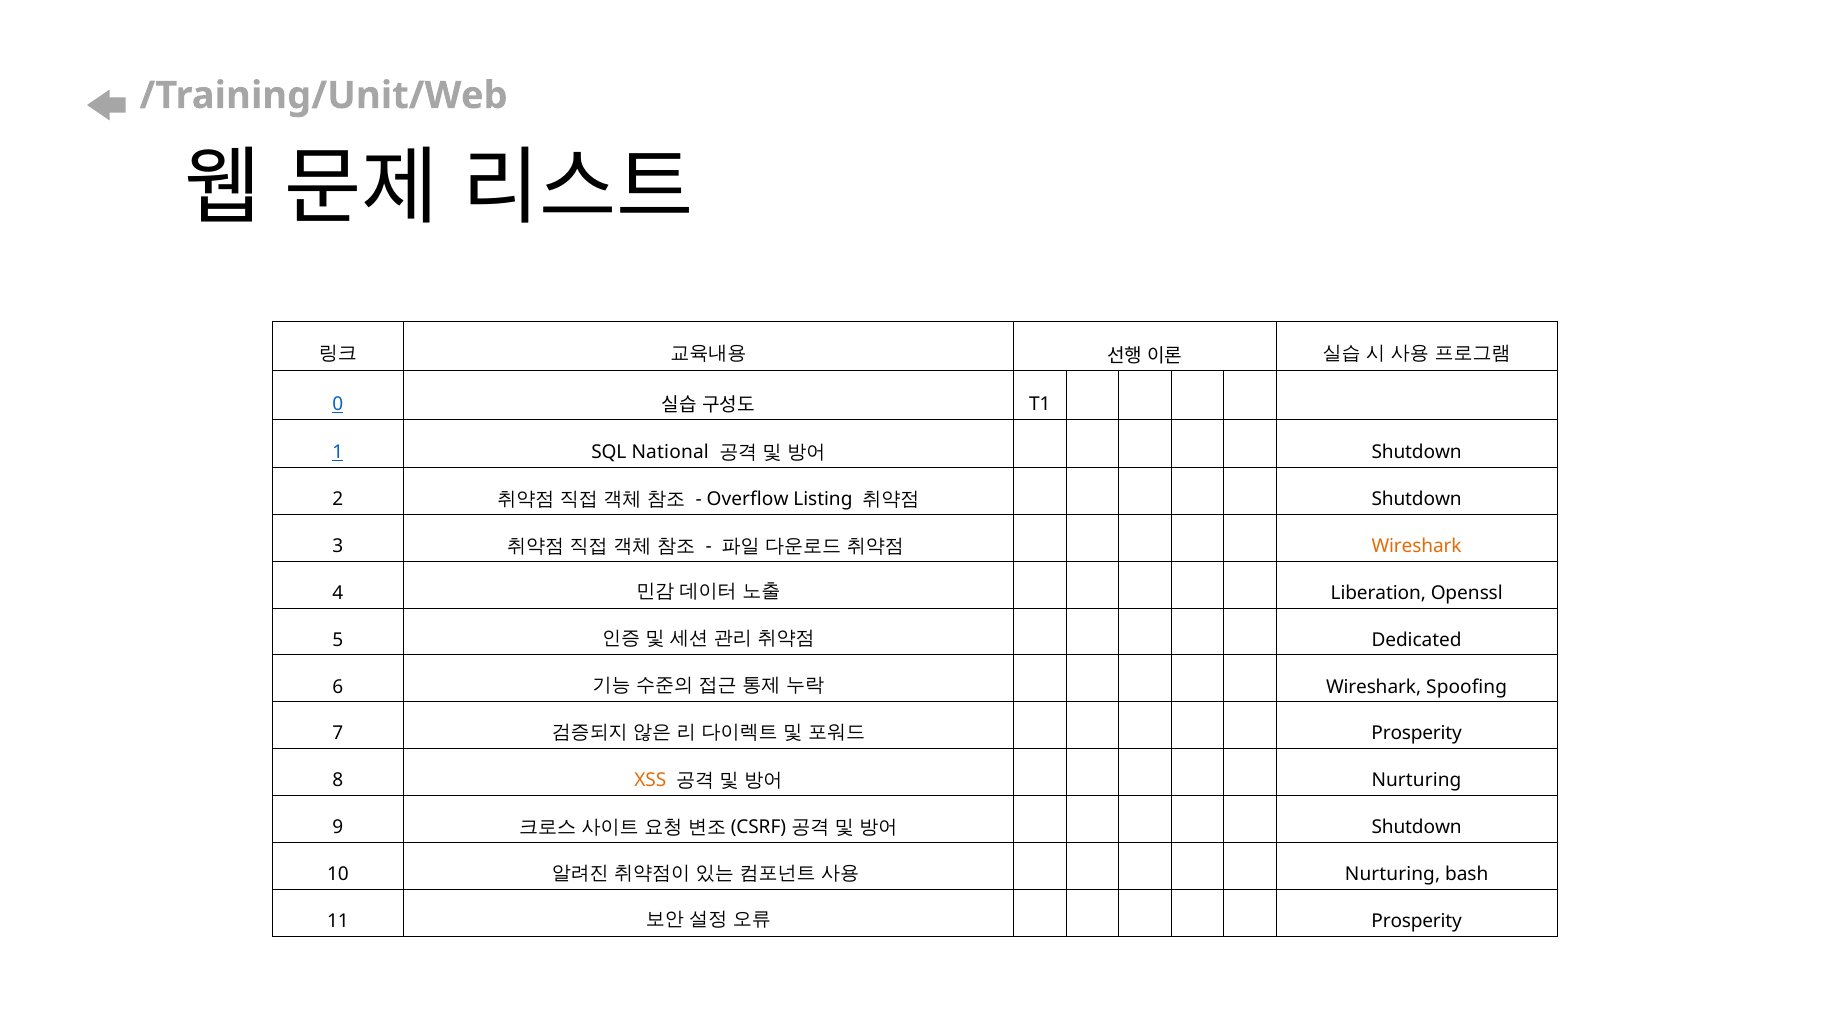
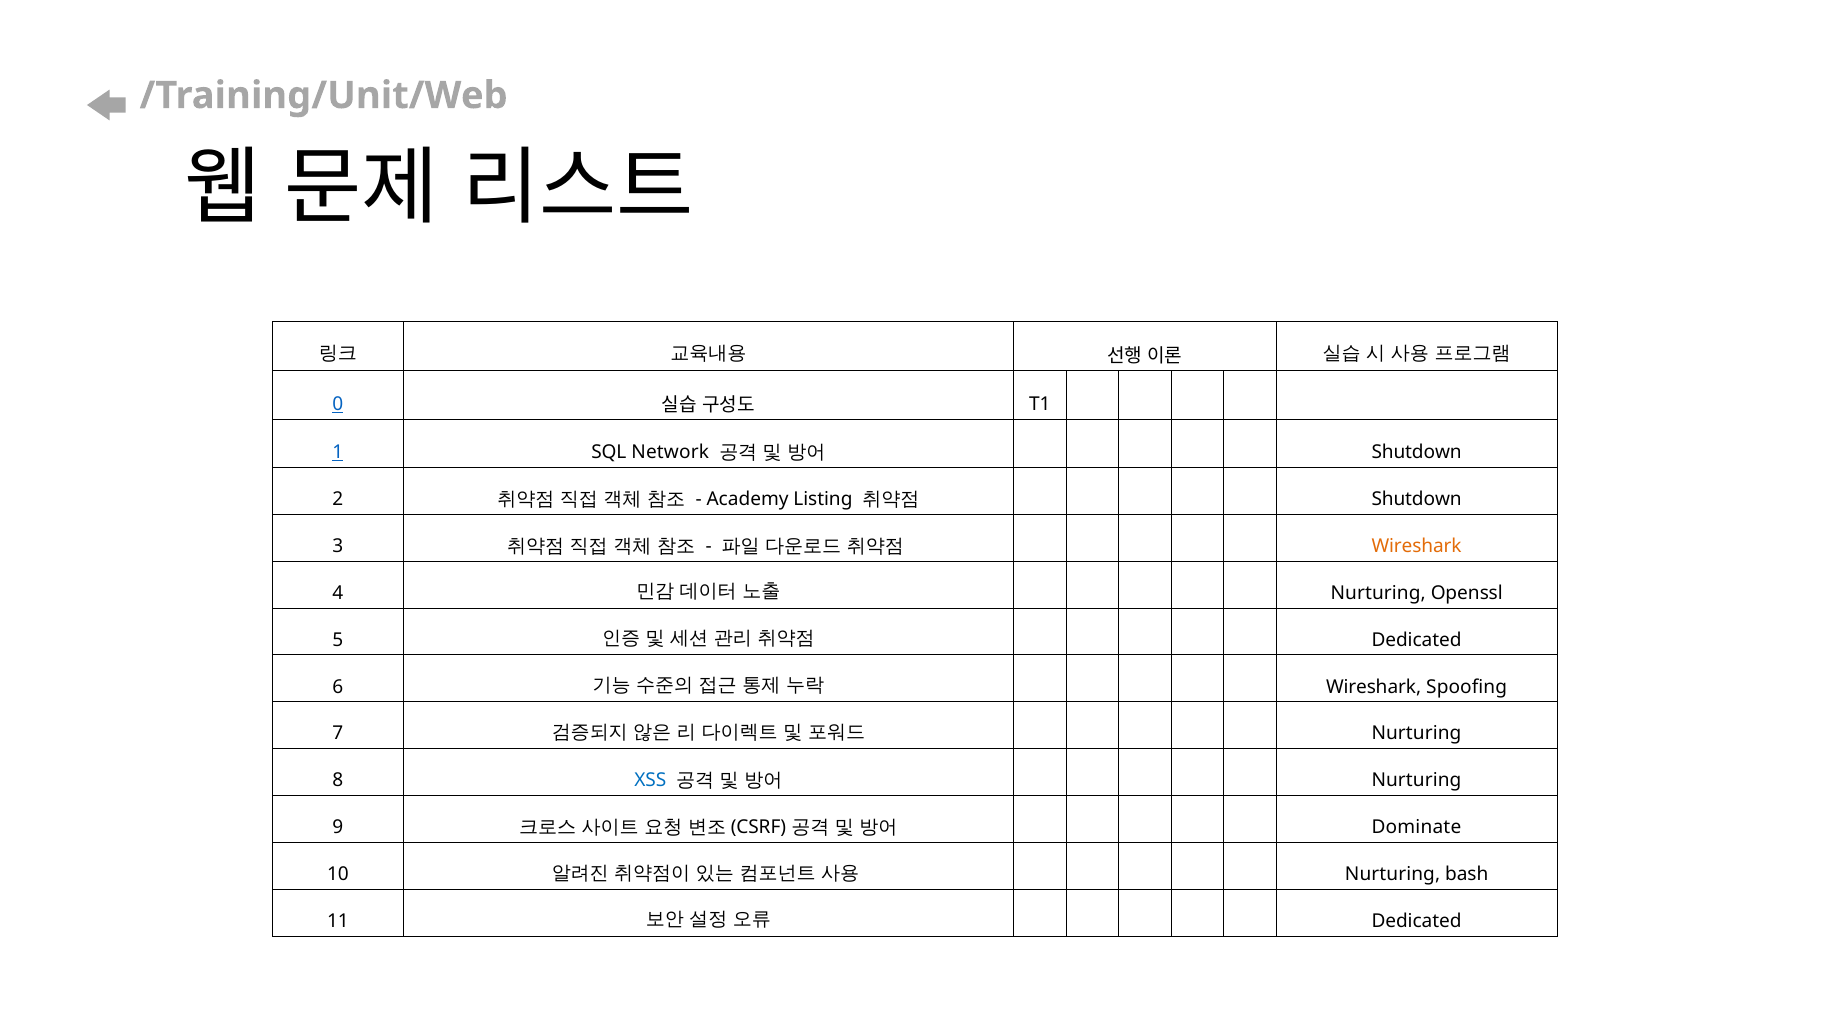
National: National -> Network
Overflow: Overflow -> Academy
Liberation at (1378, 593): Liberation -> Nurturing
Prosperity at (1417, 733): Prosperity -> Nurturing
XSS colour: orange -> blue
Shutdown at (1417, 827): Shutdown -> Dominate
Prosperity at (1417, 921): Prosperity -> Dedicated
